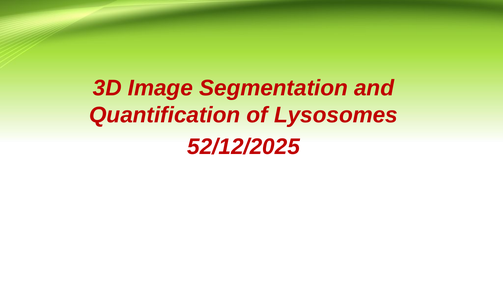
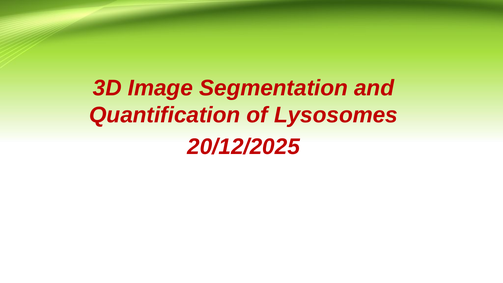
52/12/2025: 52/12/2025 -> 20/12/2025
